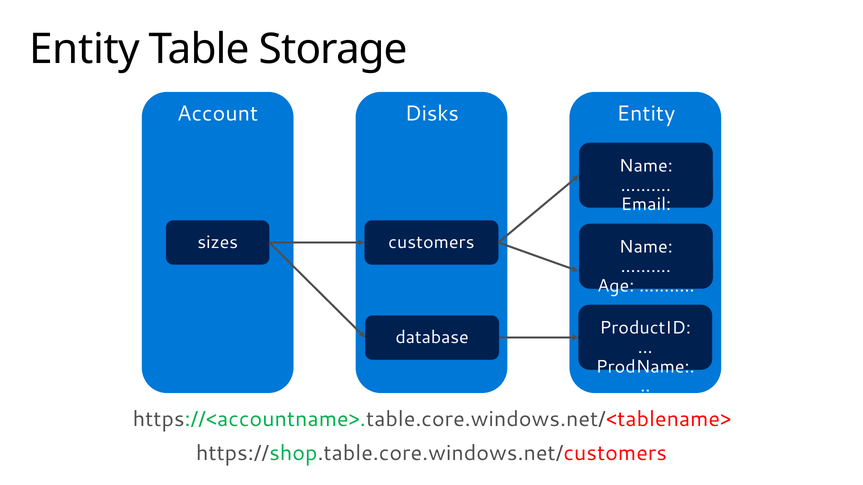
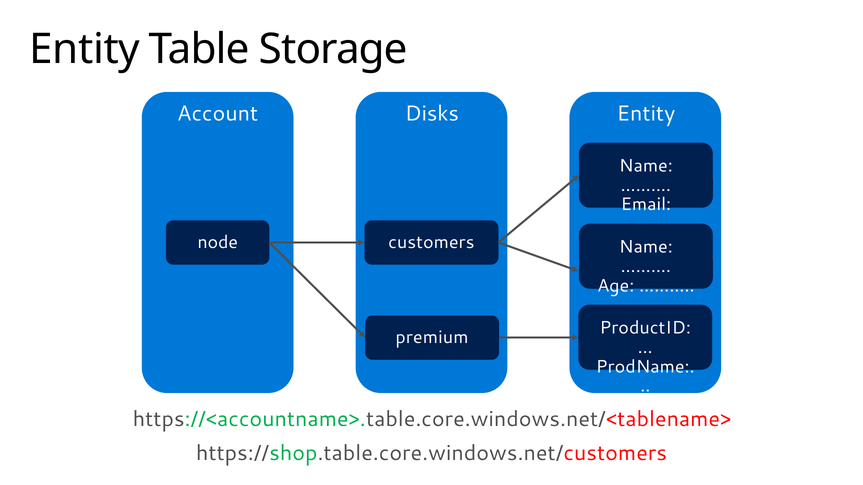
sizes: sizes -> node
database: database -> premium
